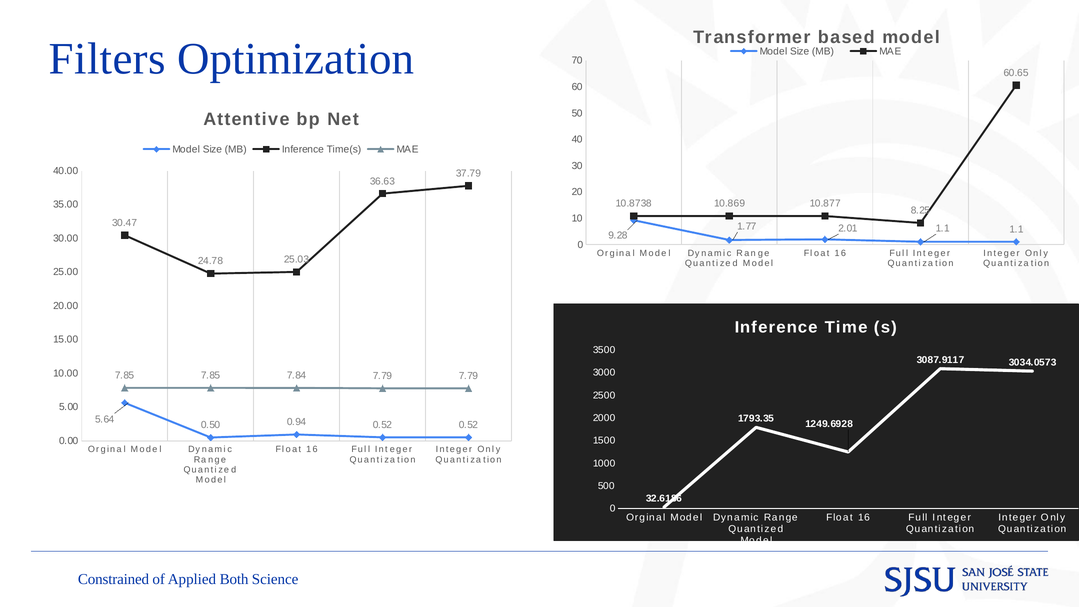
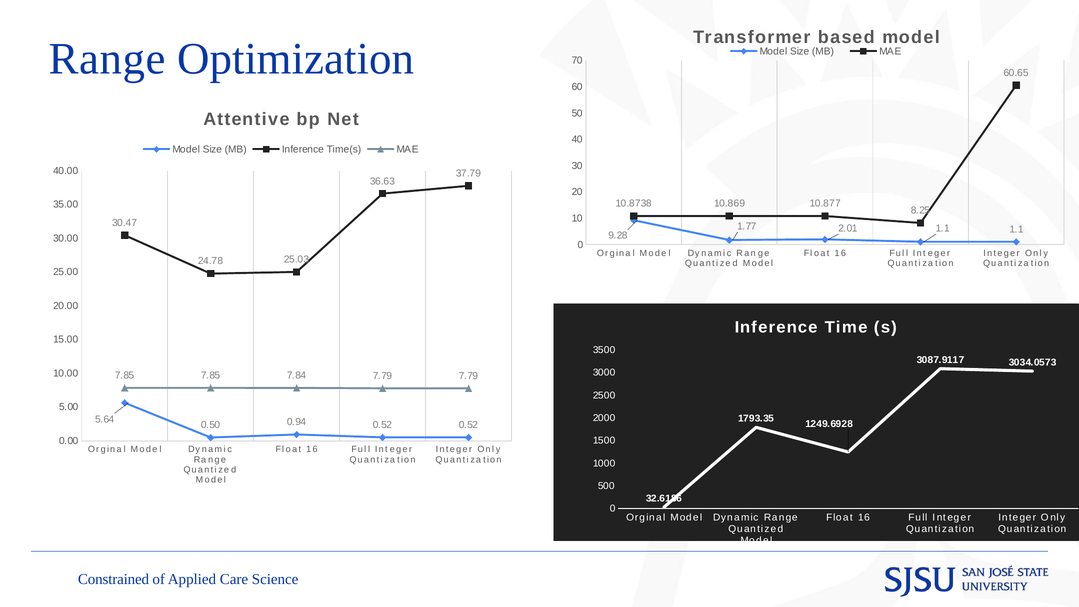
Filters at (107, 59): Filters -> Range
Both: Both -> Care
